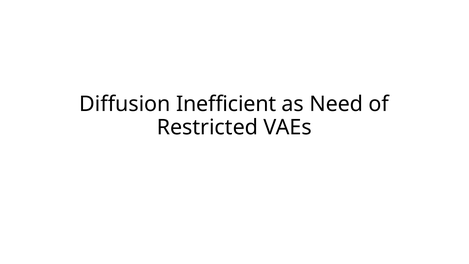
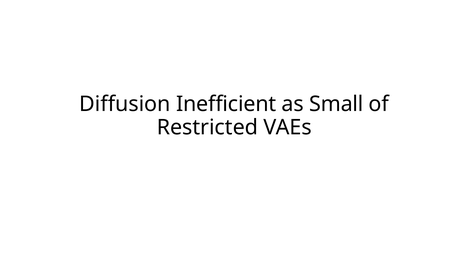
Need: Need -> Small
